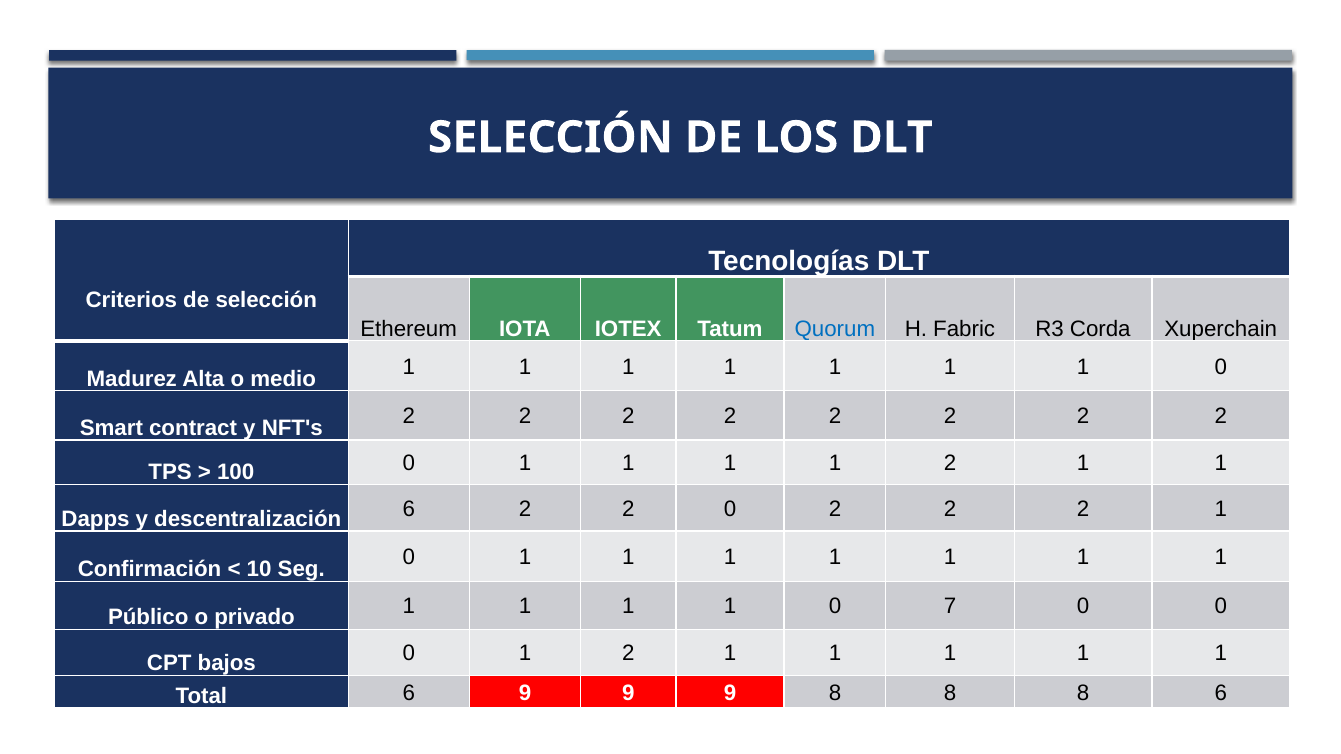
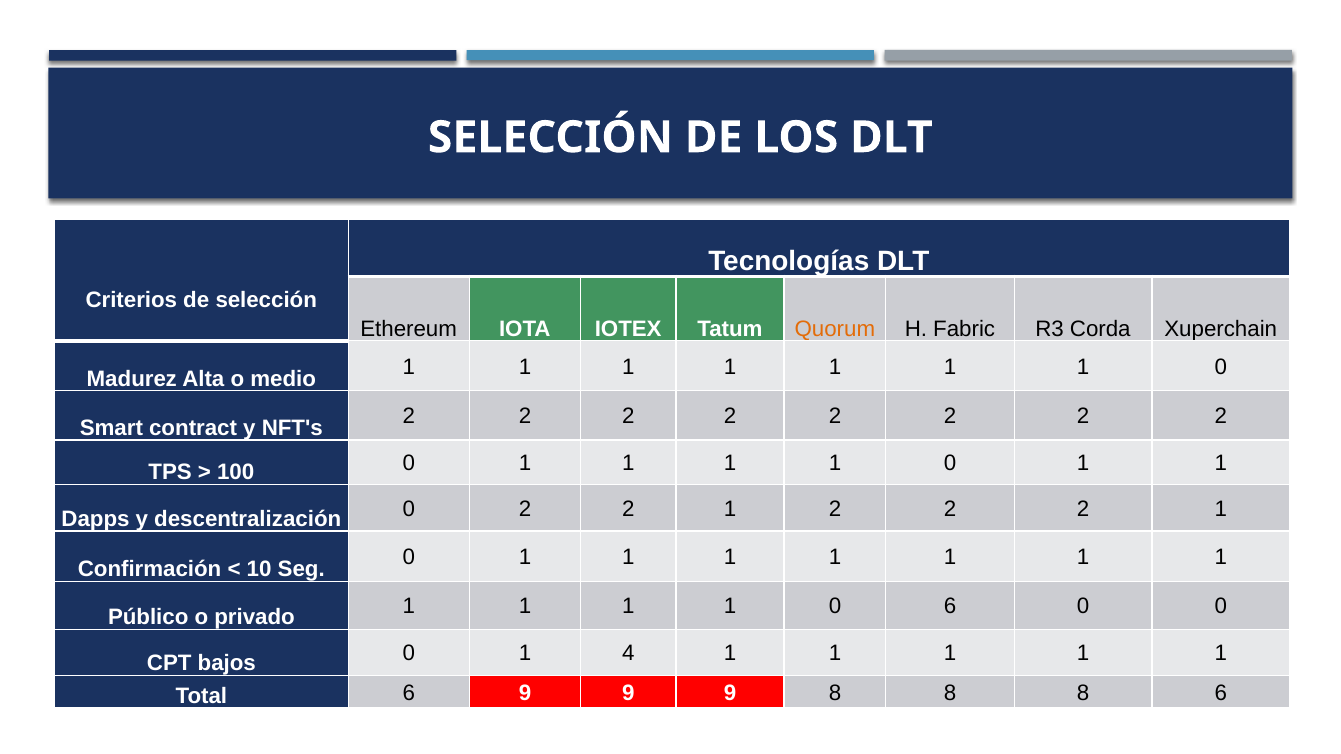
Quorum colour: blue -> orange
2 at (950, 464): 2 -> 0
descentralización 6: 6 -> 0
0 at (730, 509): 0 -> 1
0 7: 7 -> 6
0 1 2: 2 -> 4
